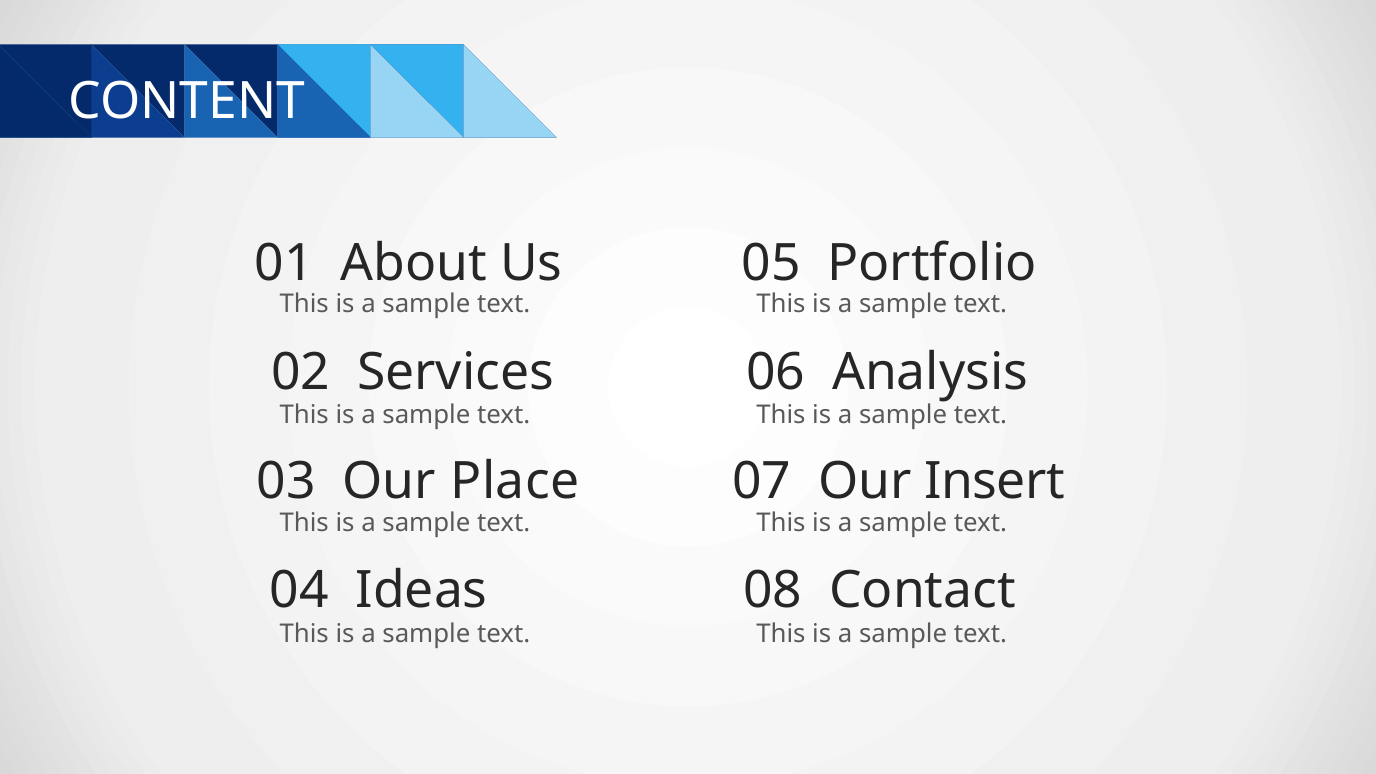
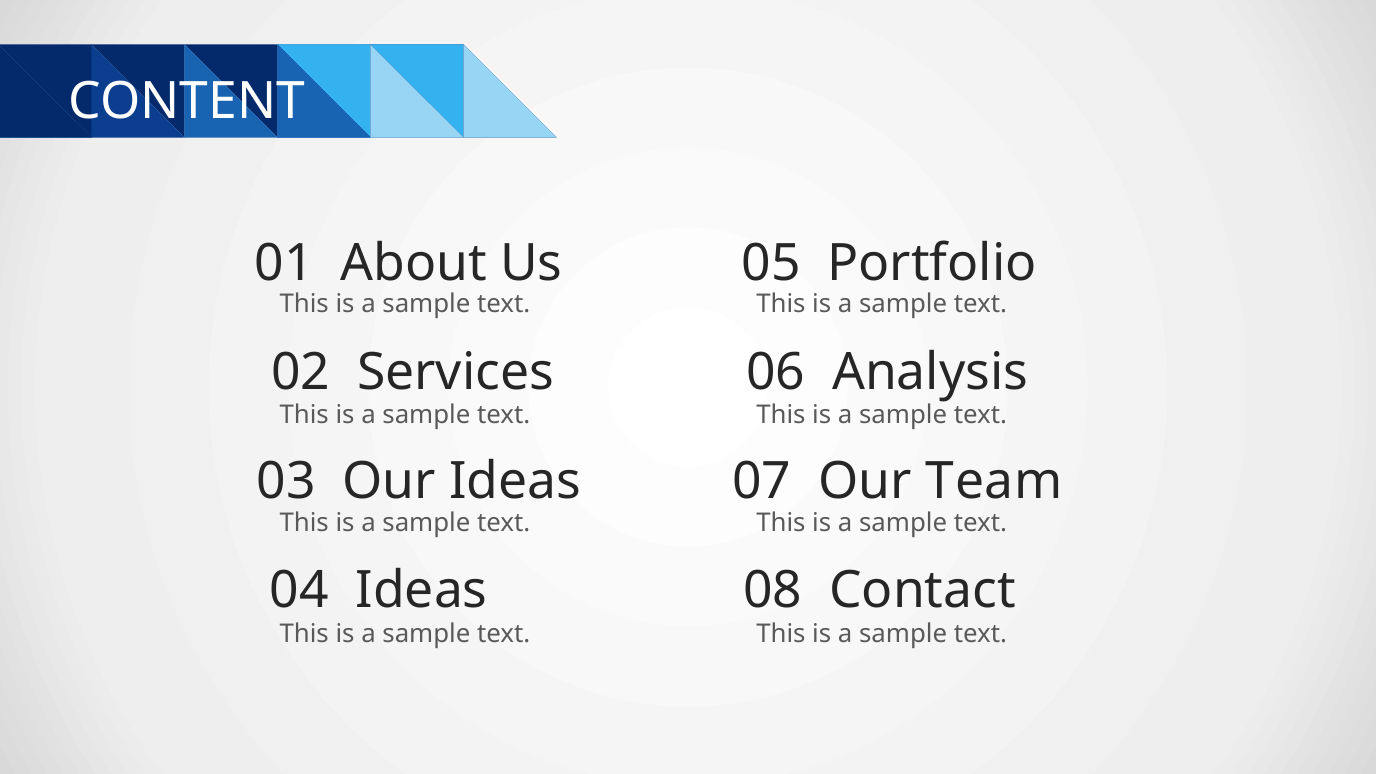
Our Place: Place -> Ideas
Insert: Insert -> Team
